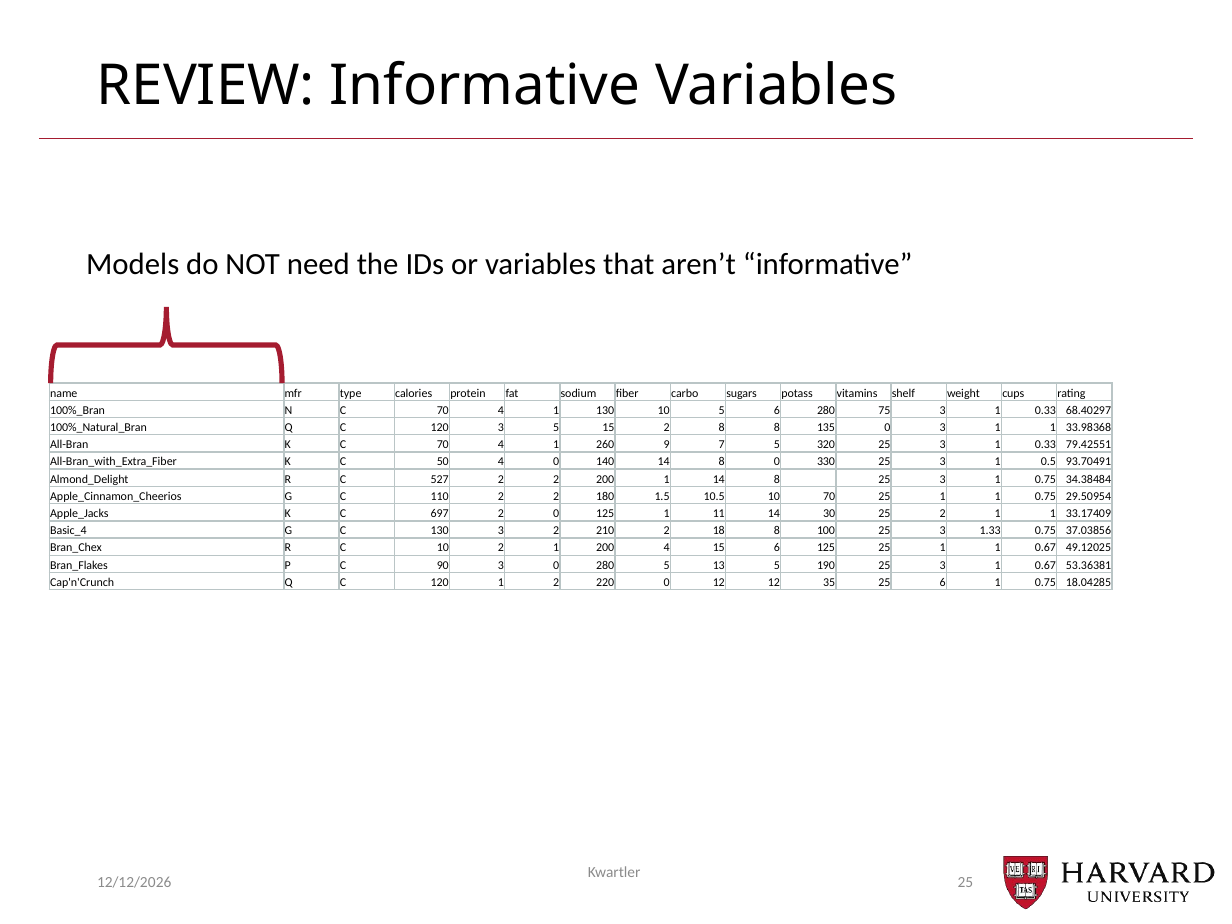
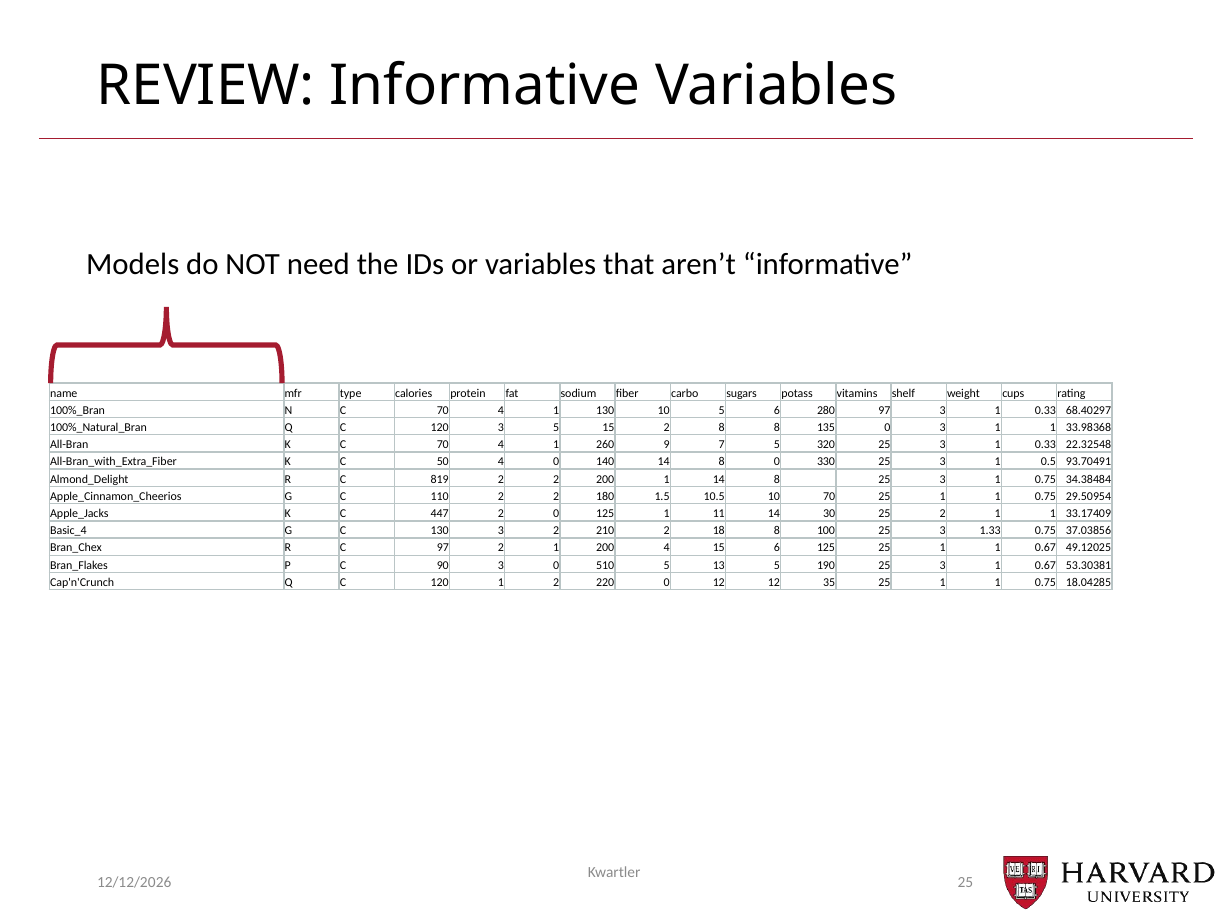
280 75: 75 -> 97
79.42551: 79.42551 -> 22.32548
527: 527 -> 819
697: 697 -> 447
C 10: 10 -> 97
0 280: 280 -> 510
53.36381: 53.36381 -> 53.30381
35 25 6: 6 -> 1
